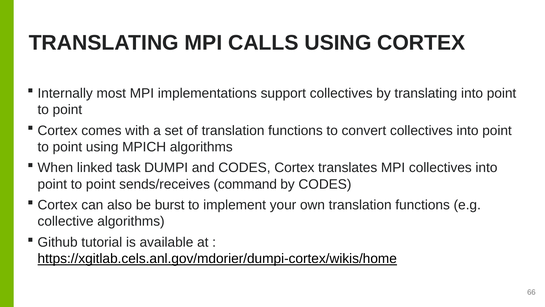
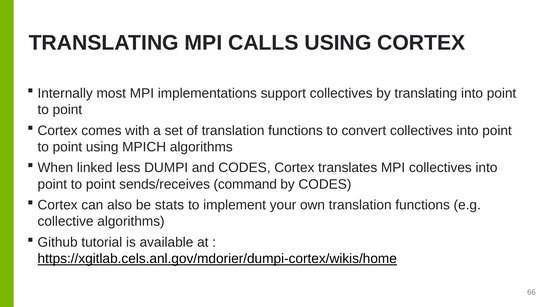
task: task -> less
burst: burst -> stats
